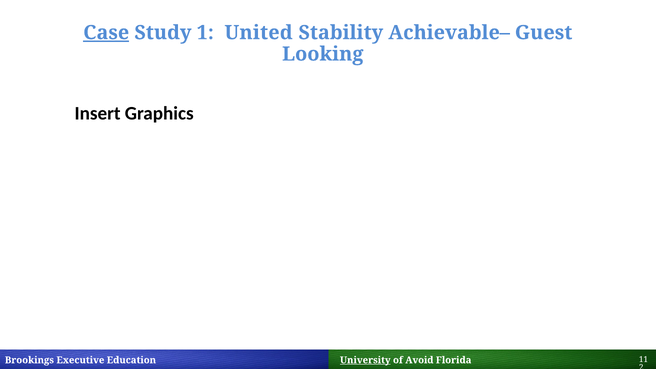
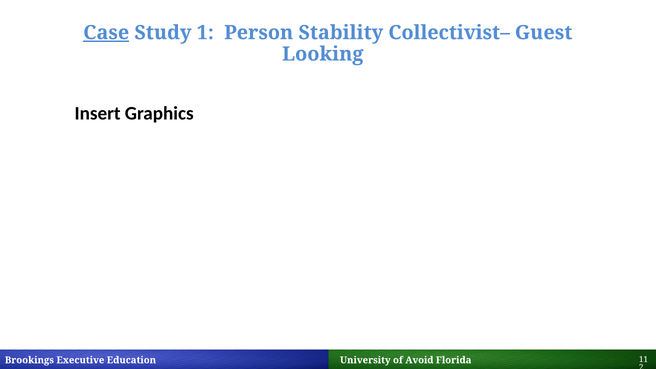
United: United -> Person
Achievable–: Achievable– -> Collectivist–
University underline: present -> none
